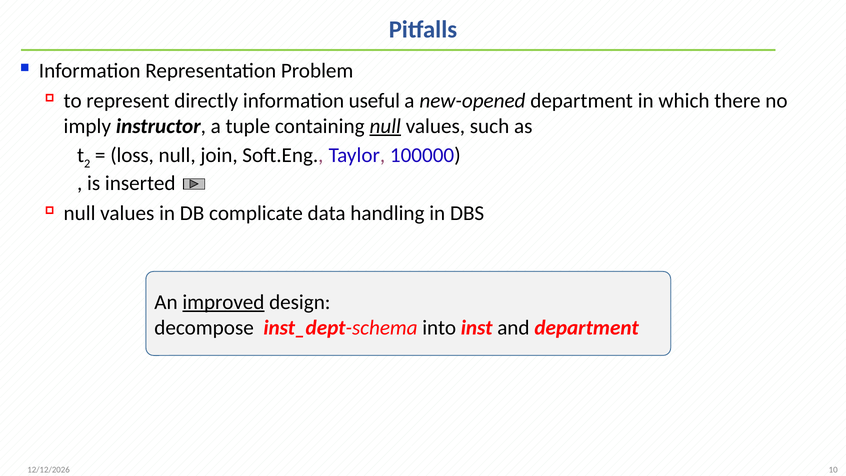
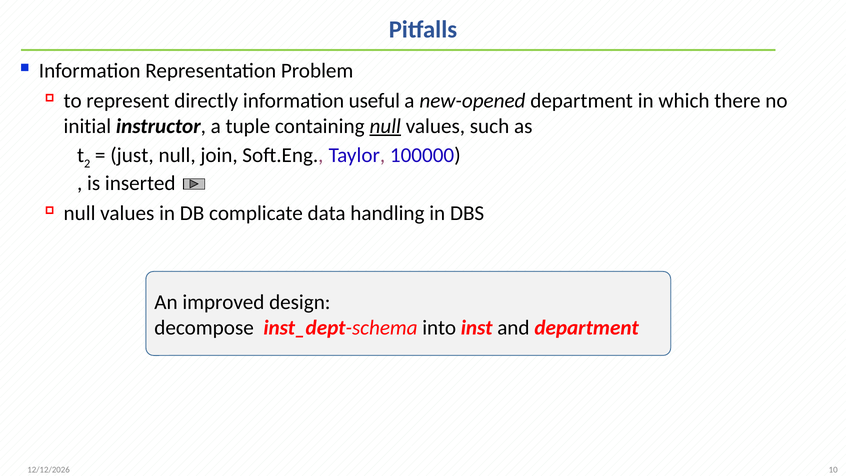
imply: imply -> initial
loss: loss -> just
improved underline: present -> none
